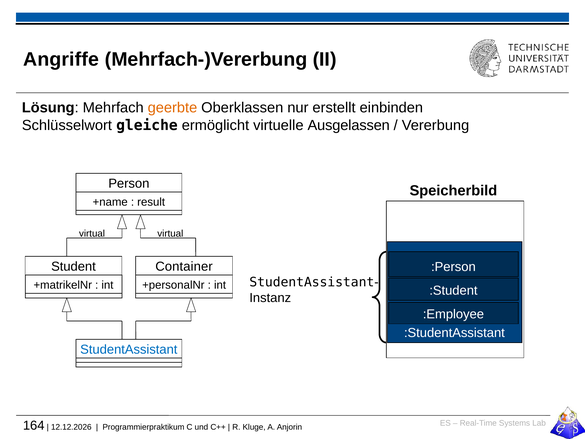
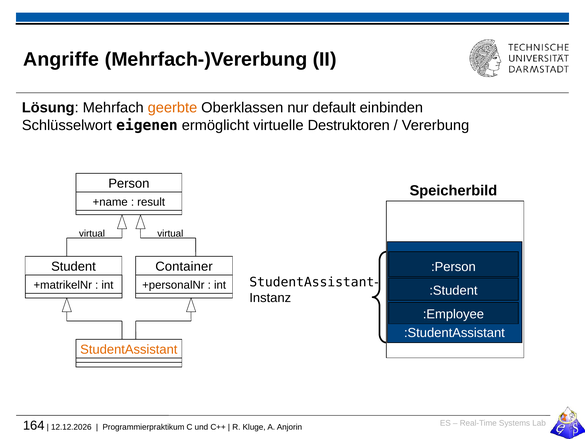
erstellt: erstellt -> default
gleiche: gleiche -> eigenen
Ausgelassen: Ausgelassen -> Destruktoren
StudentAssistant colour: blue -> orange
